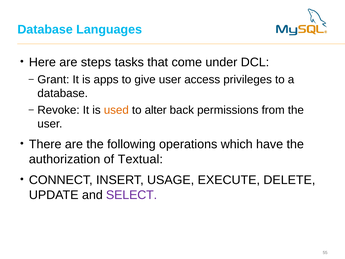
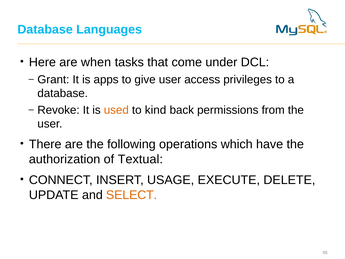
steps: steps -> when
alter: alter -> kind
SELECT colour: purple -> orange
